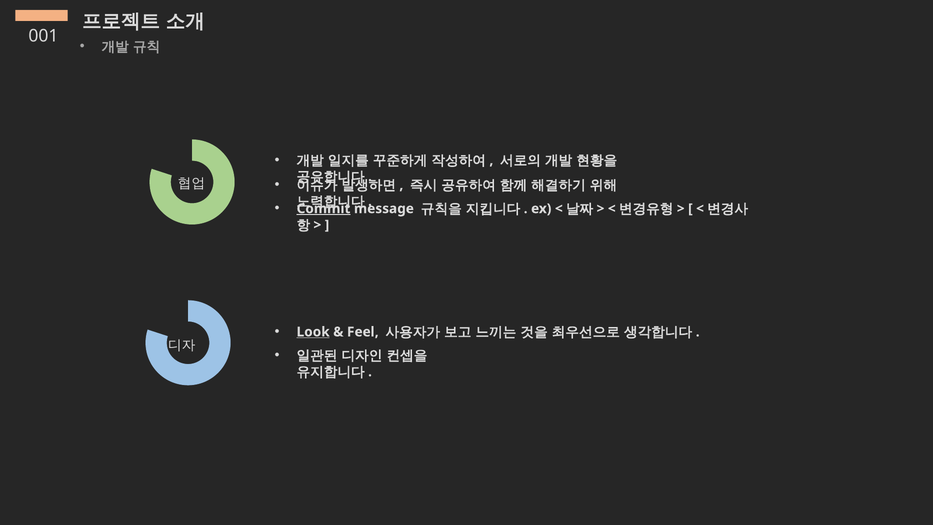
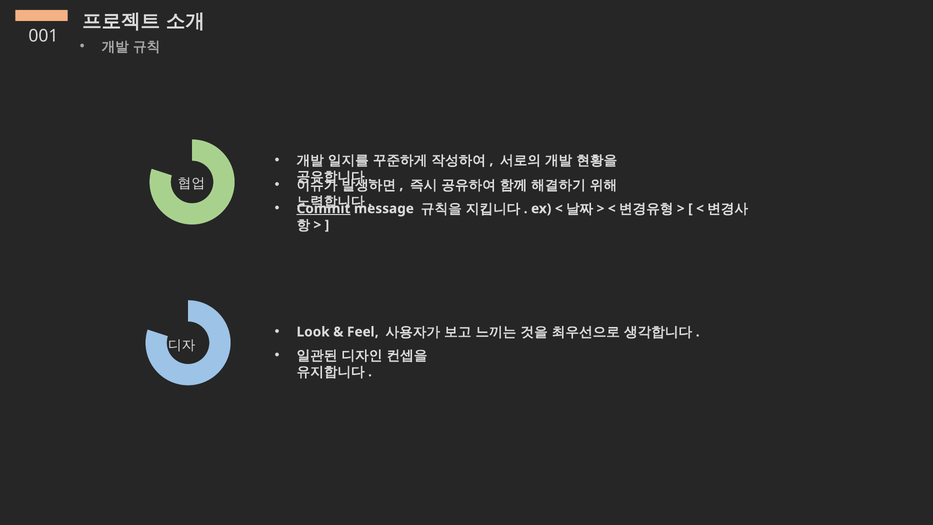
Look underline: present -> none
